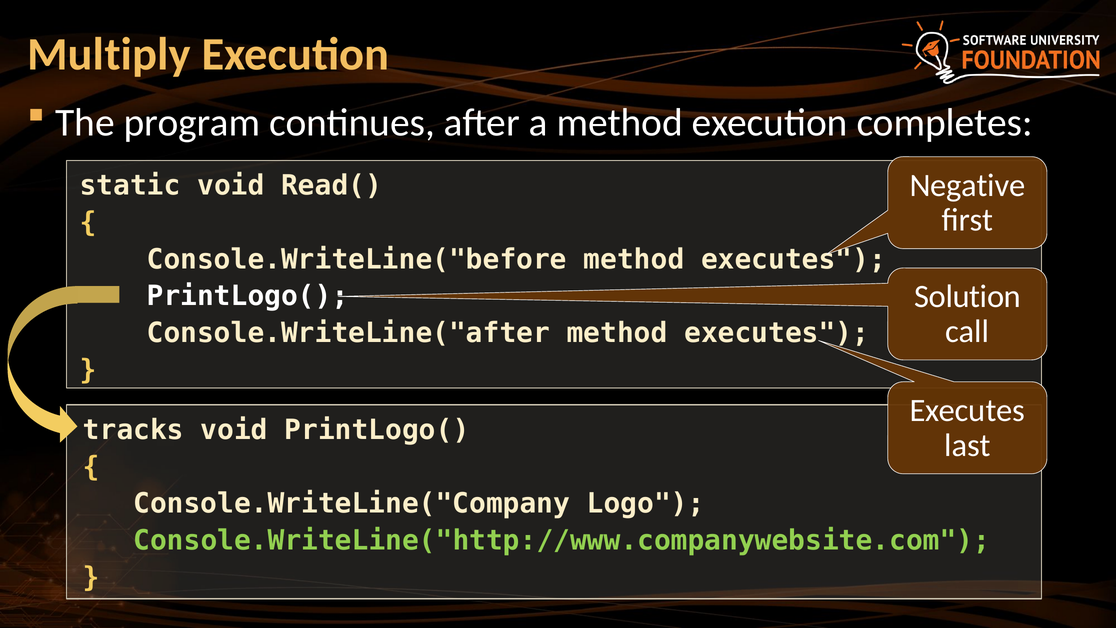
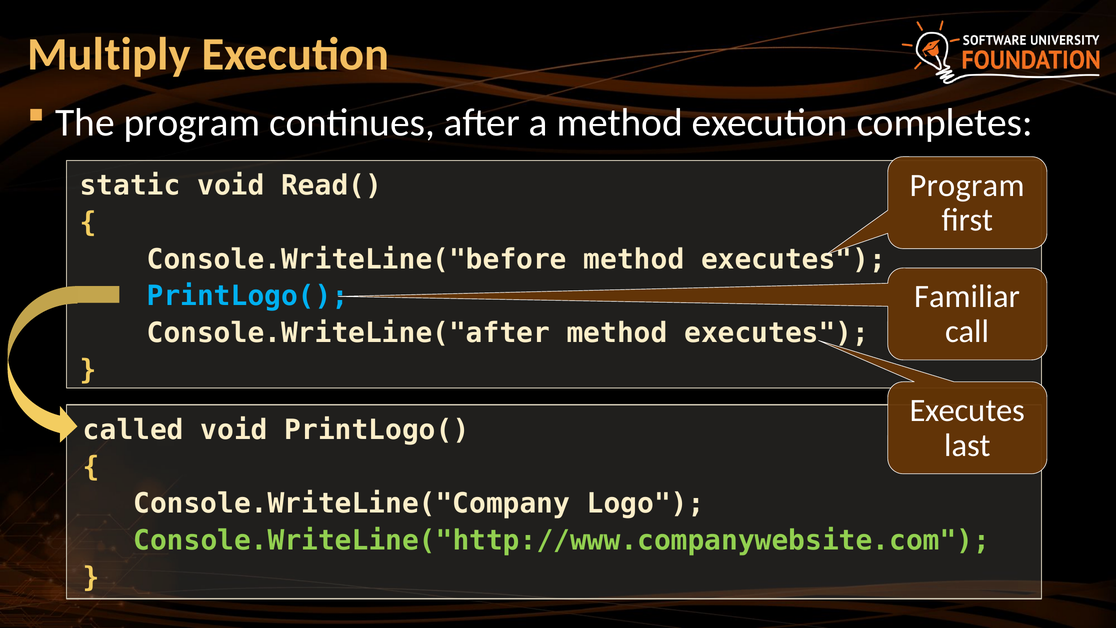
Negative at (967, 185): Negative -> Program
Solution: Solution -> Familiar
PrintLogo( at (248, 296) colour: white -> light blue
tracks: tracks -> called
